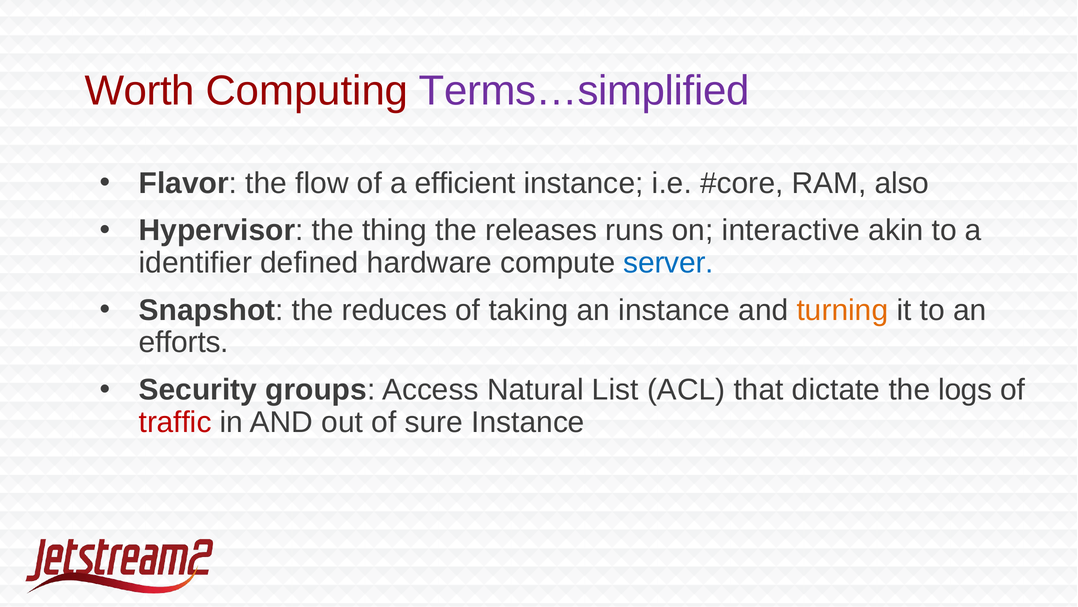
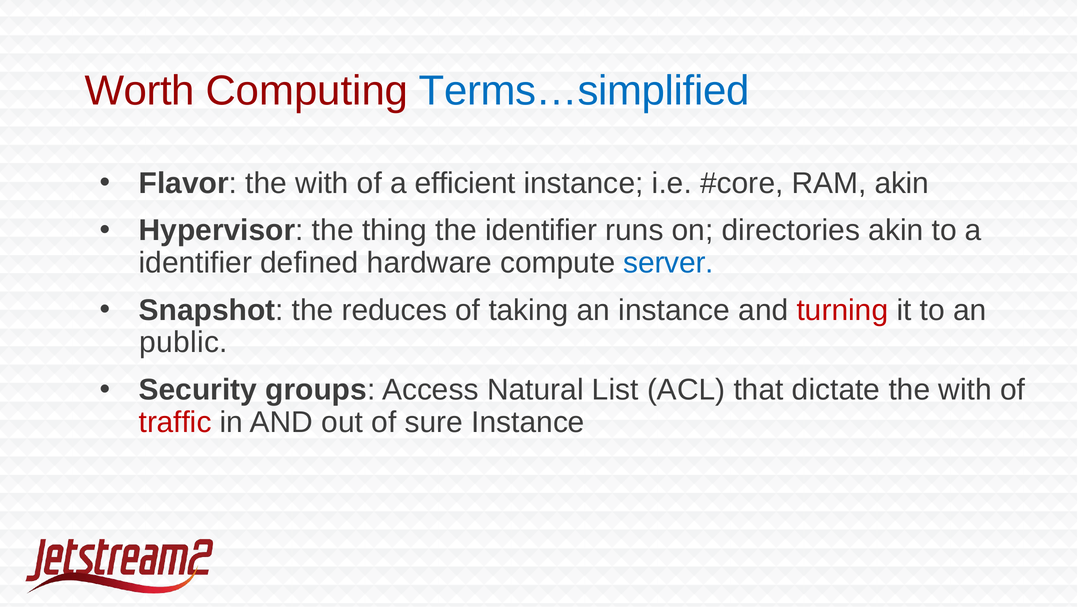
Terms…simplified colour: purple -> blue
Flavor the flow: flow -> with
RAM also: also -> akin
the releases: releases -> identifier
interactive: interactive -> directories
turning colour: orange -> red
efforts: efforts -> public
dictate the logs: logs -> with
